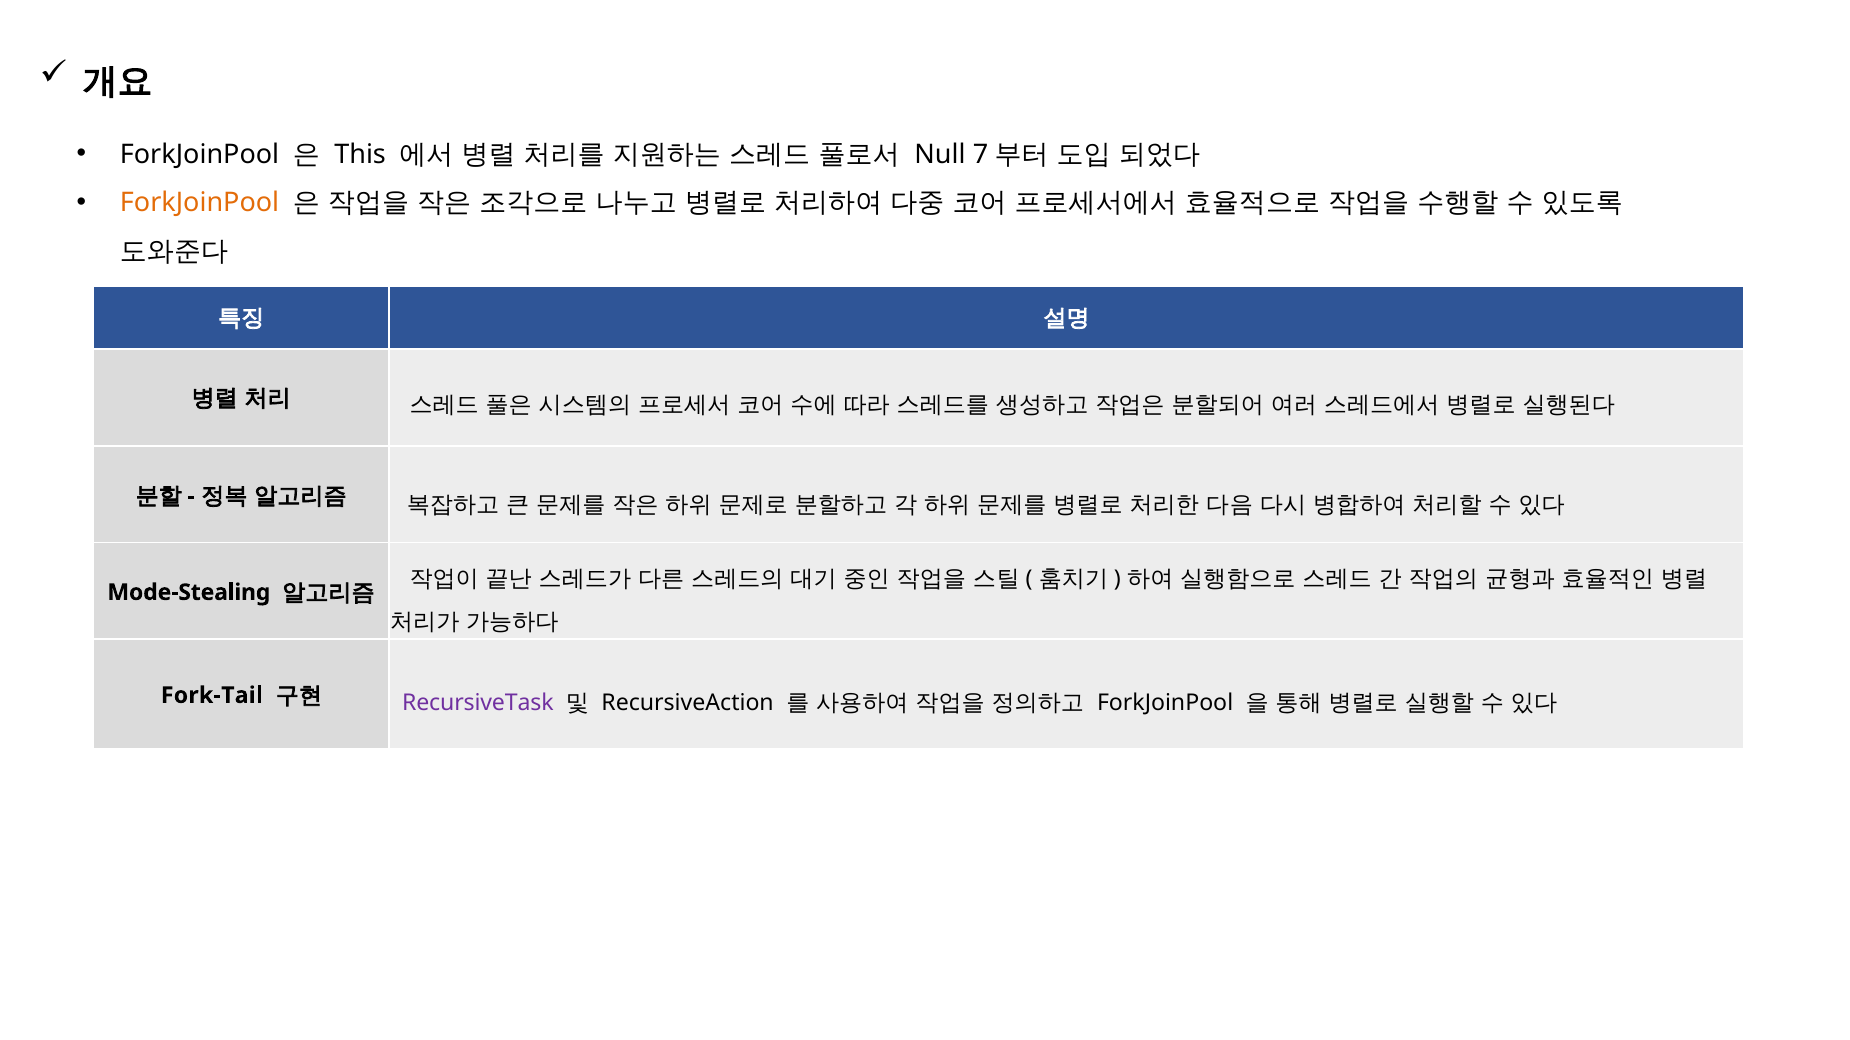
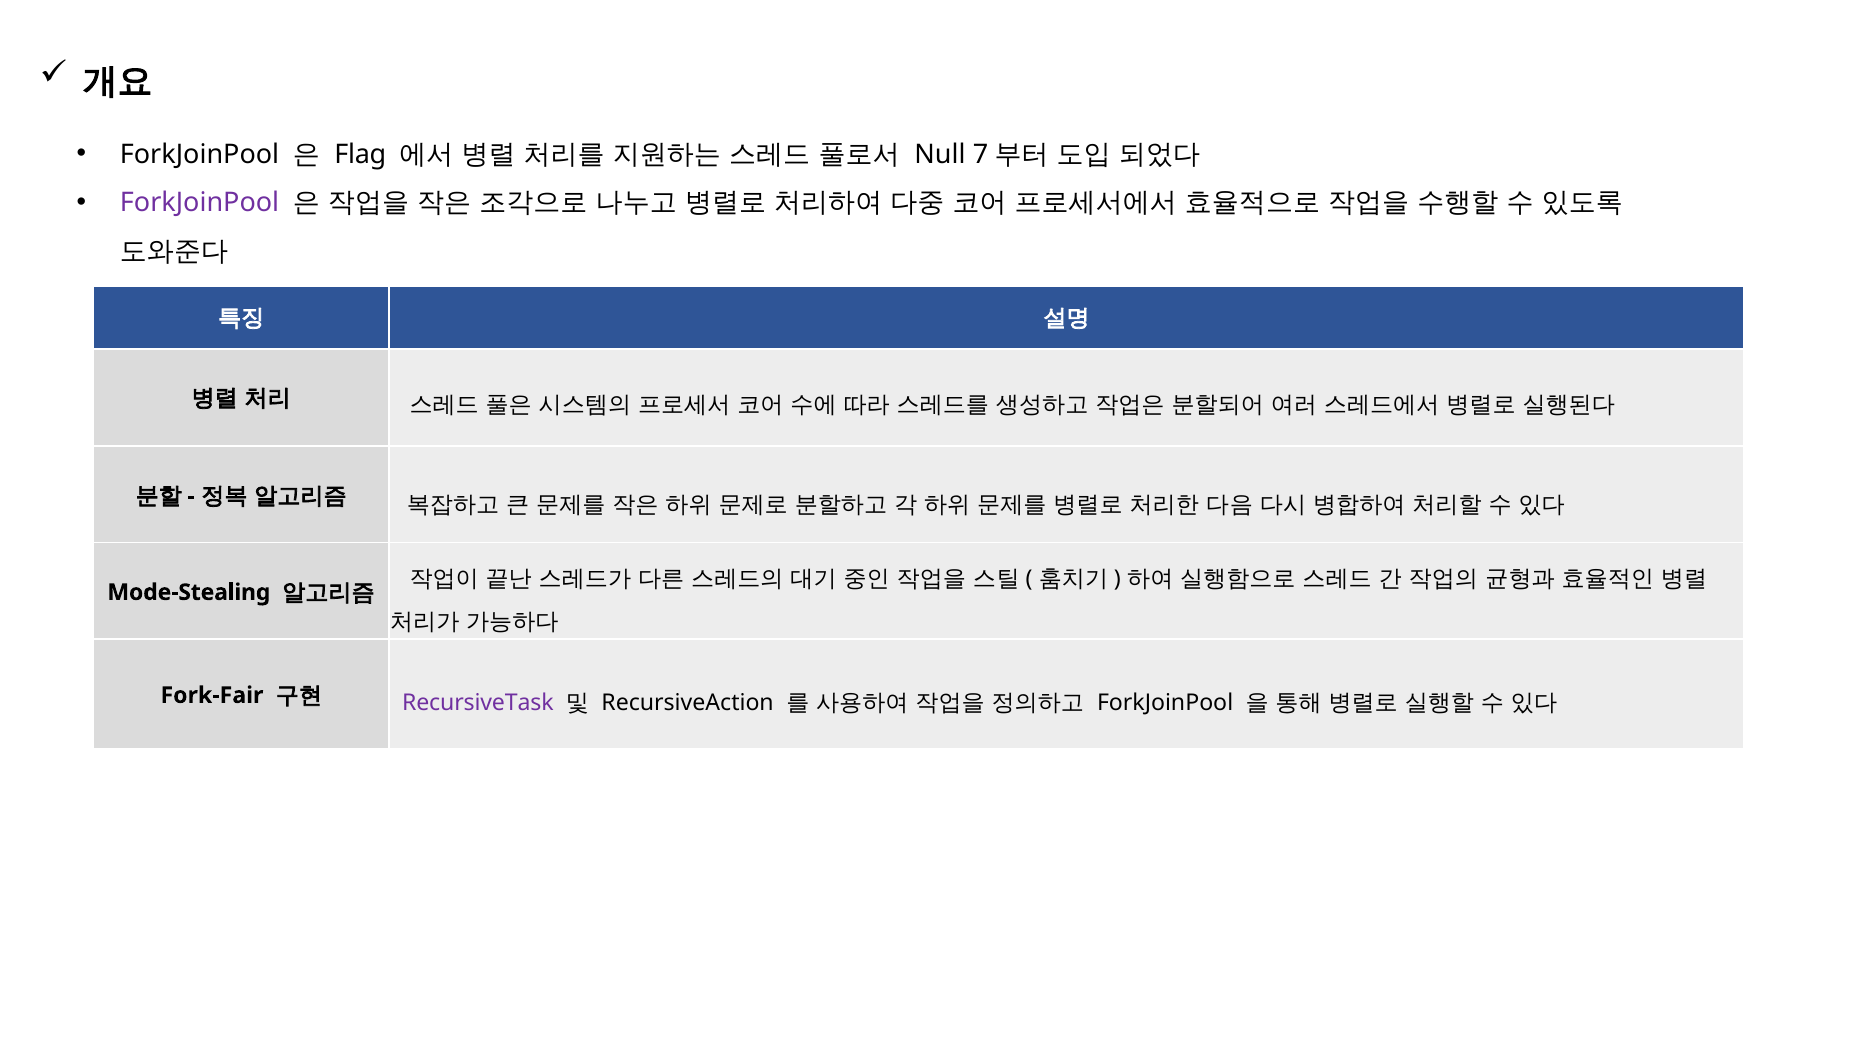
This: This -> Flag
ForkJoinPool at (200, 203) colour: orange -> purple
Fork-Tail: Fork-Tail -> Fork-Fair
